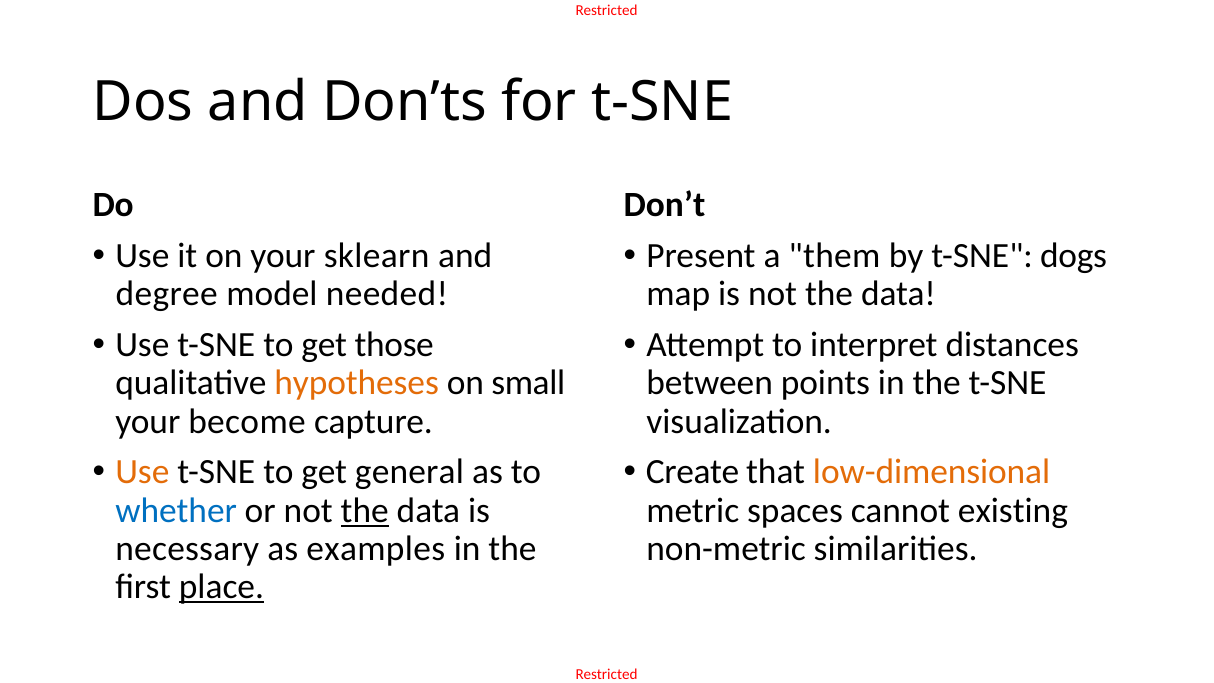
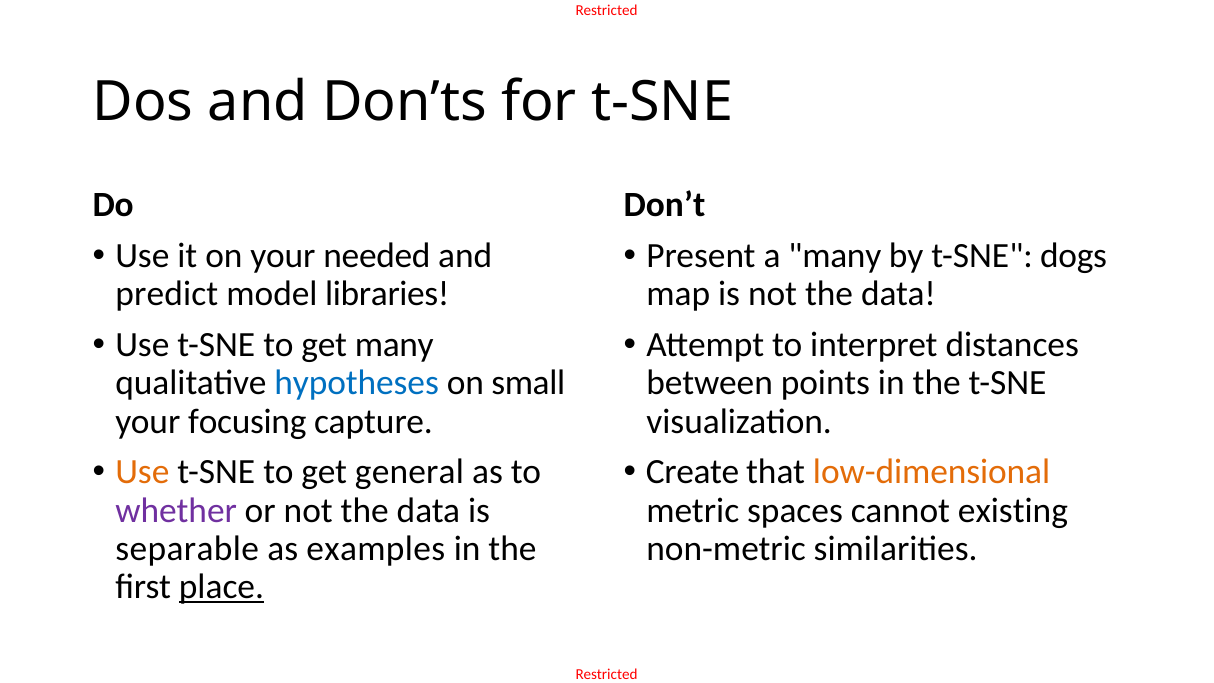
sklearn: sklearn -> needed
a them: them -> many
degree: degree -> predict
needed: needed -> libraries
get those: those -> many
hypotheses colour: orange -> blue
become: become -> focusing
whether colour: blue -> purple
the at (365, 510) underline: present -> none
necessary: necessary -> separable
